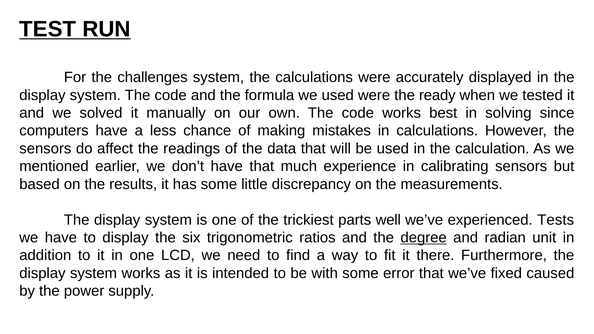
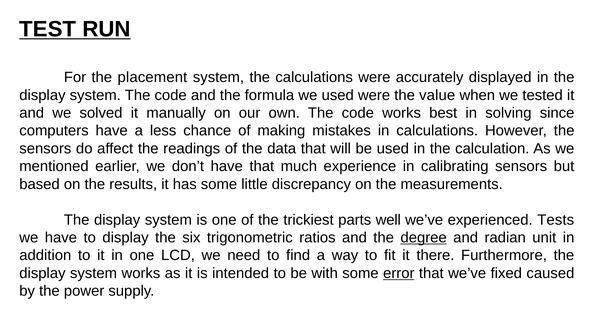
challenges: challenges -> placement
ready: ready -> value
error underline: none -> present
